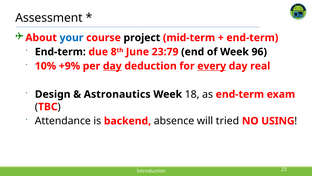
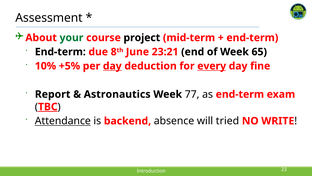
your colour: blue -> green
23:79: 23:79 -> 23:21
96: 96 -> 65
+9%: +9% -> +5%
real: real -> fine
Design: Design -> Report
18: 18 -> 77
TBC underline: none -> present
Attendance underline: none -> present
USING: USING -> WRITE
